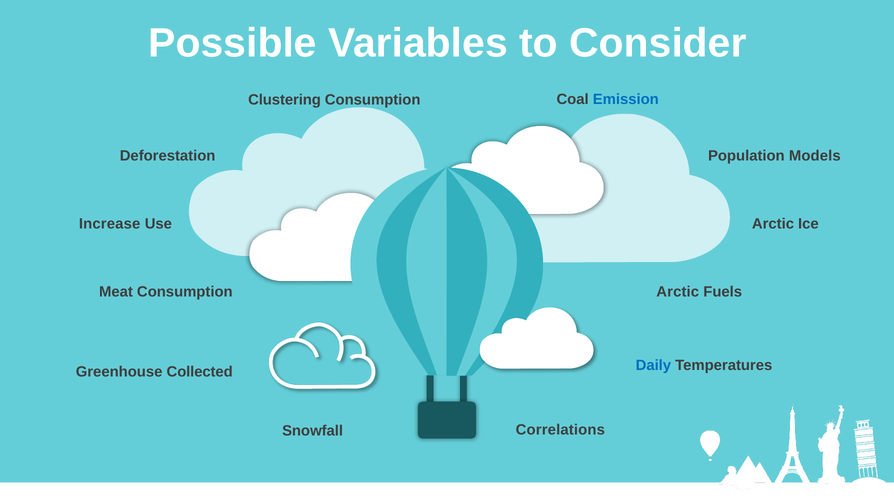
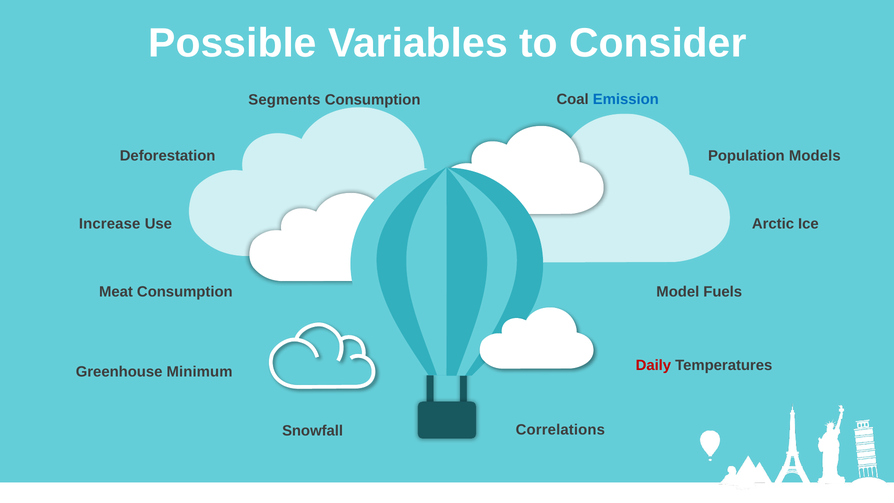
Clustering: Clustering -> Segments
Arctic at (678, 292): Arctic -> Model
Daily colour: blue -> red
Collected: Collected -> Minimum
